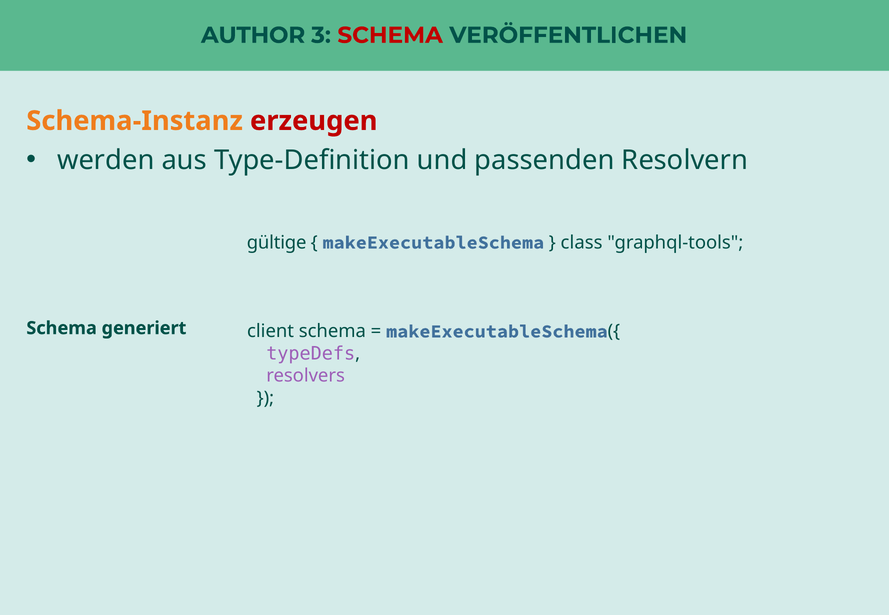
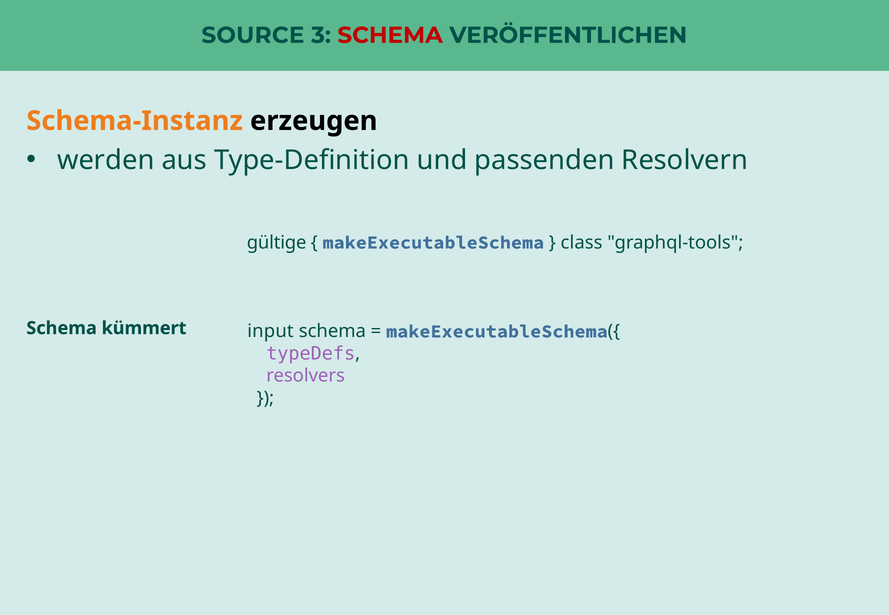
AUTHOR: AUTHOR -> SOURCE
erzeugen colour: red -> black
generiert: generiert -> kümmert
client: client -> input
